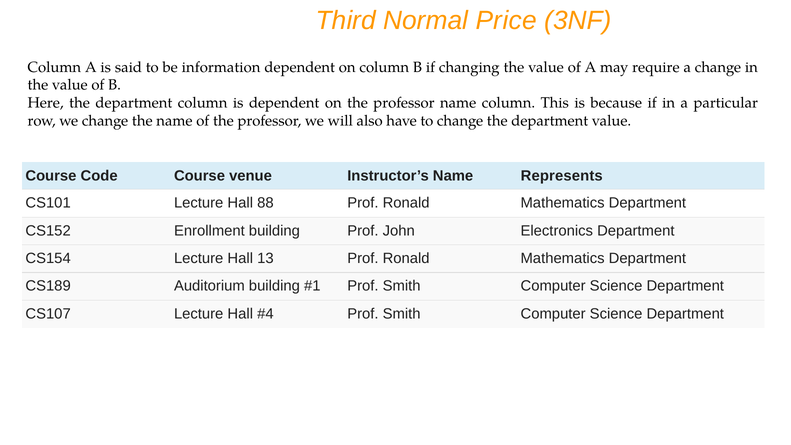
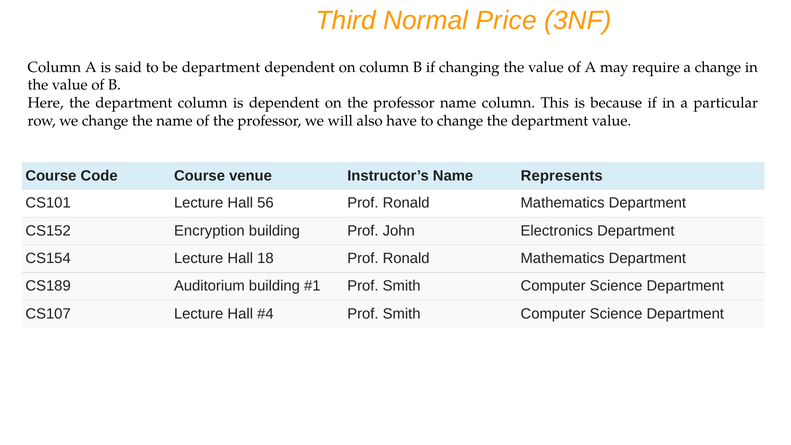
be information: information -> department
88: 88 -> 56
Enrollment: Enrollment -> Encryption
13: 13 -> 18
